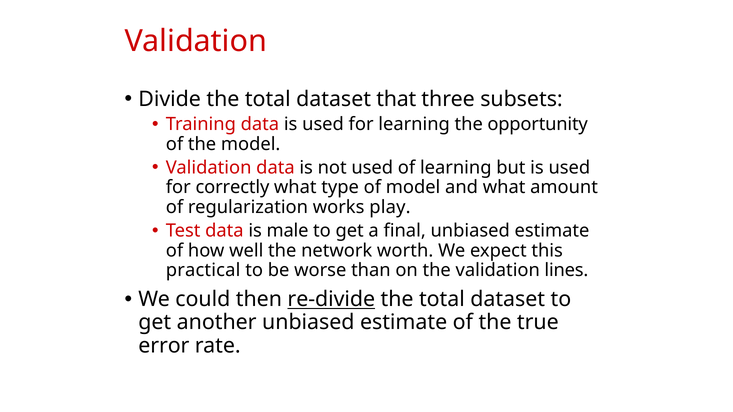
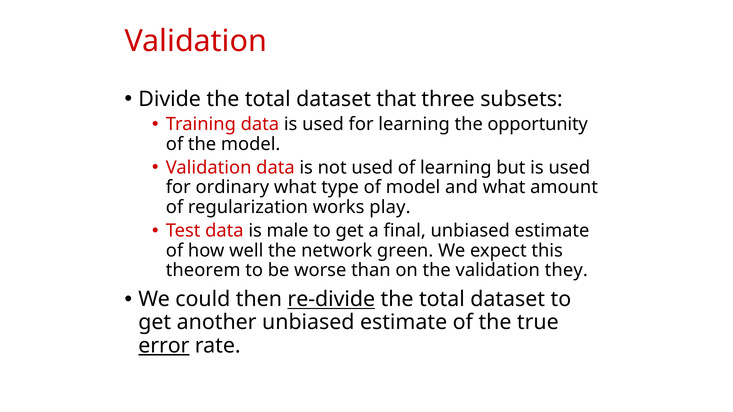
correctly: correctly -> ordinary
worth: worth -> green
practical: practical -> theorem
lines: lines -> they
error underline: none -> present
